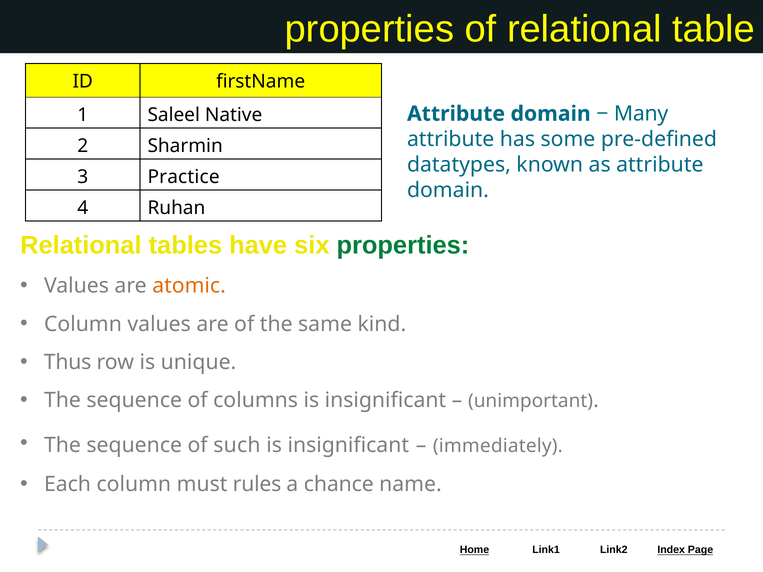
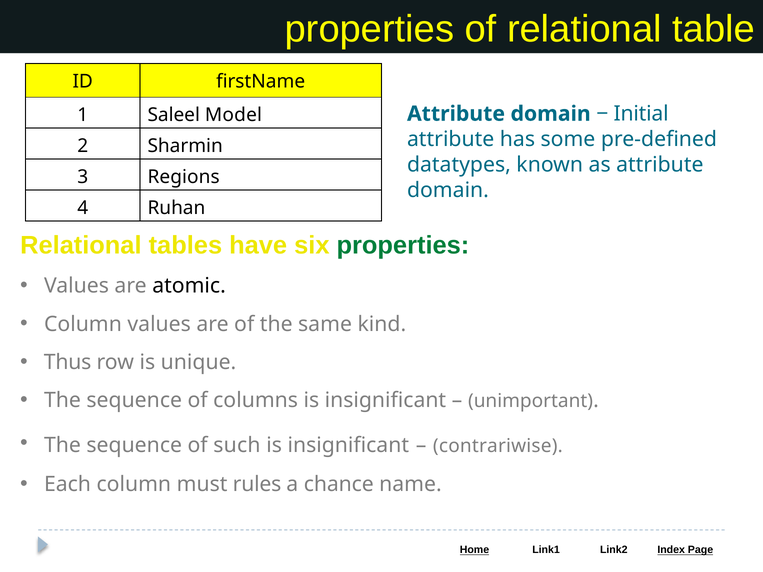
Native: Native -> Model
Many: Many -> Initial
Practice: Practice -> Regions
atomic colour: orange -> black
immediately: immediately -> contrariwise
